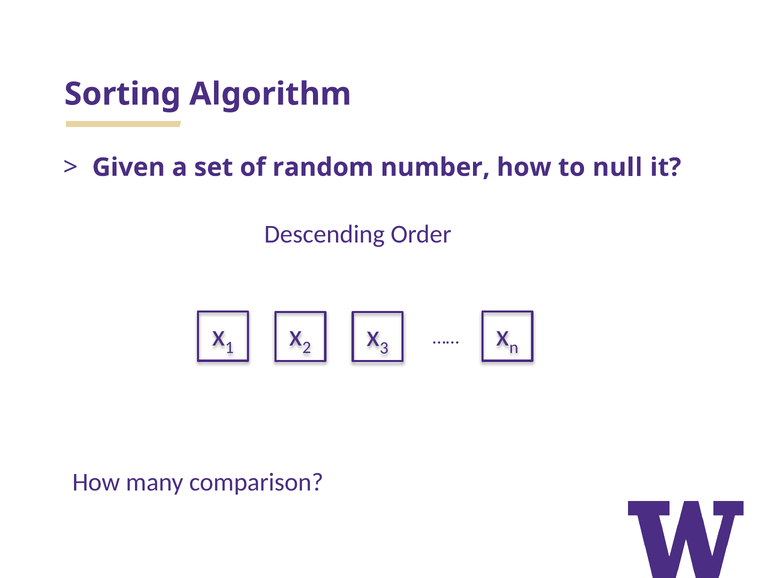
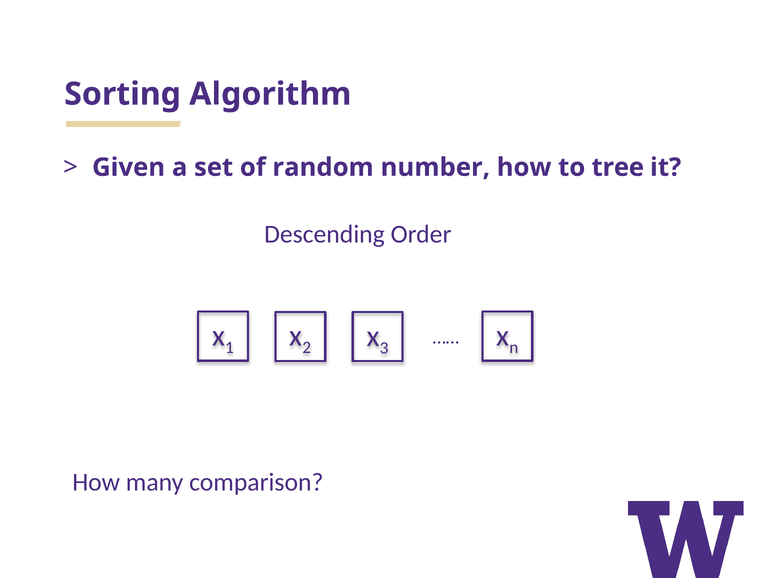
null: null -> tree
